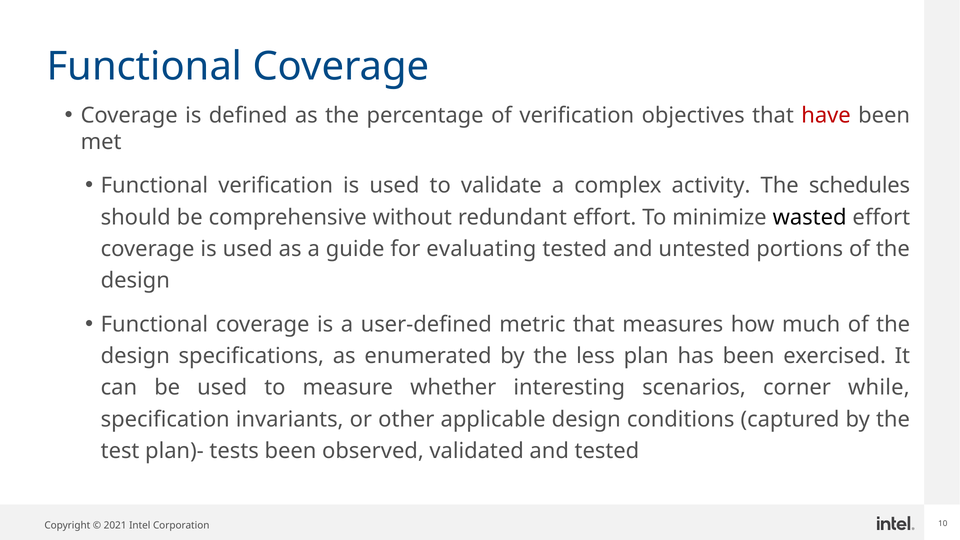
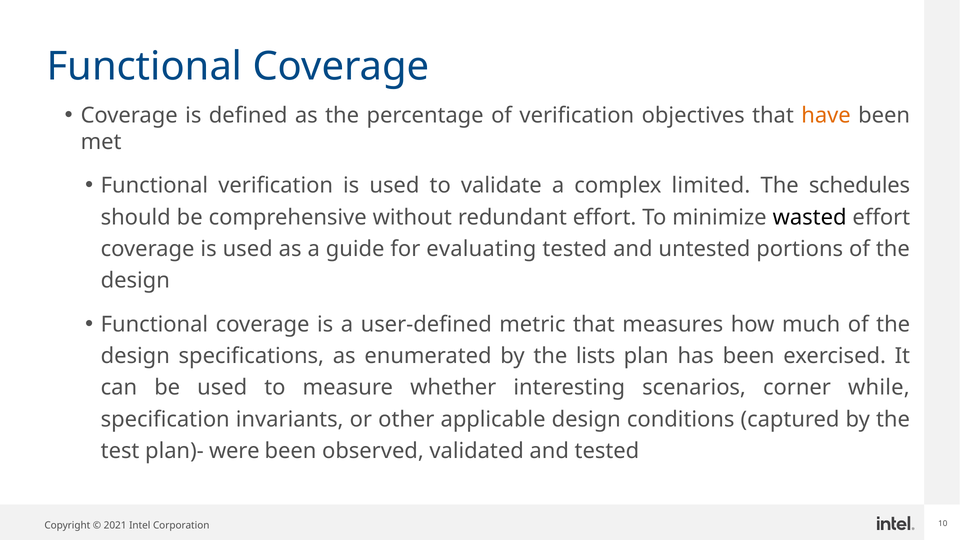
have colour: red -> orange
activity: activity -> limited
less: less -> lists
tests: tests -> were
